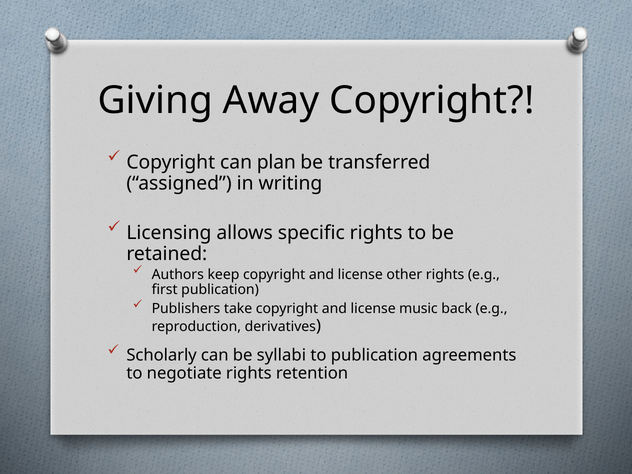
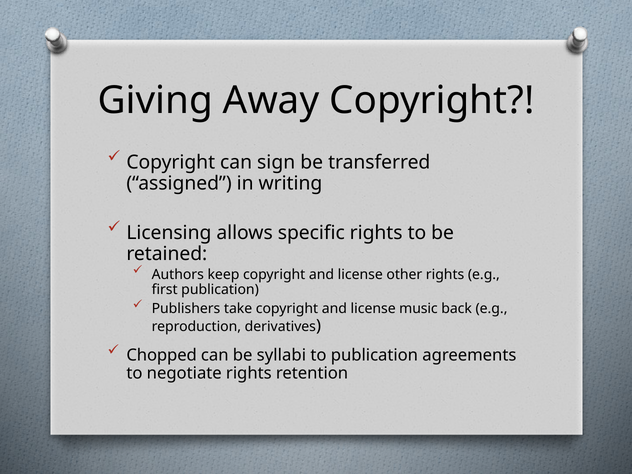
plan: plan -> sign
Scholarly: Scholarly -> Chopped
